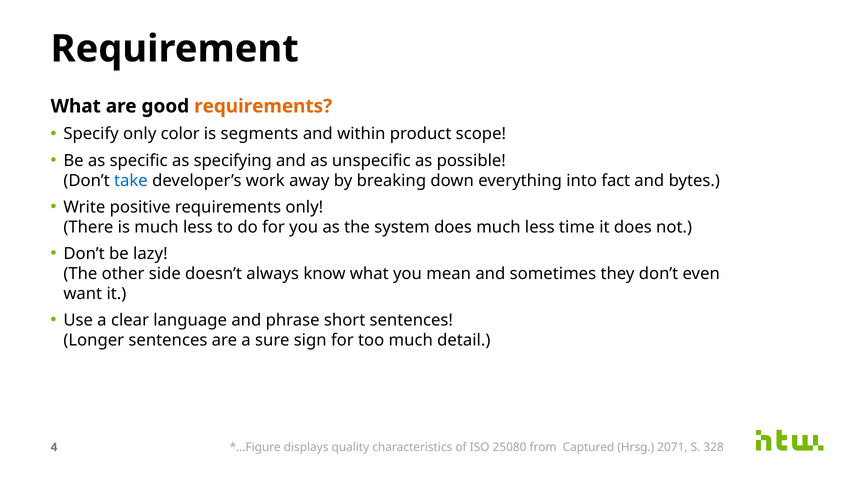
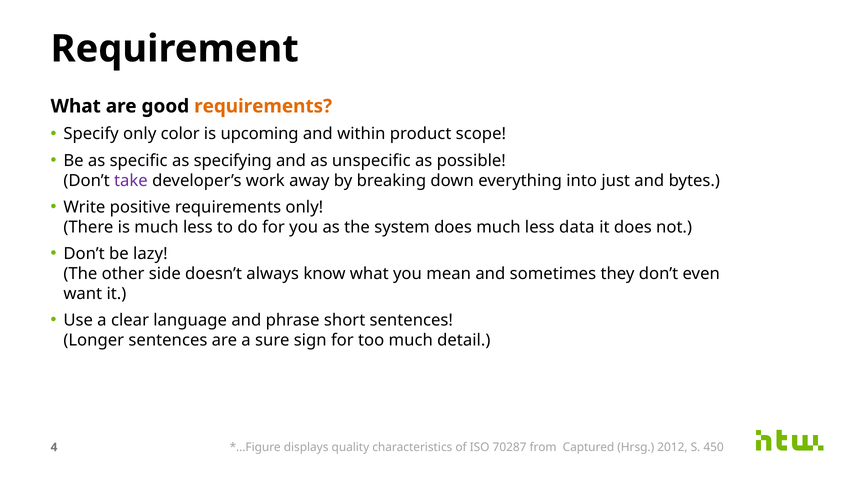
segments: segments -> upcoming
take colour: blue -> purple
fact: fact -> just
time: time -> data
25080: 25080 -> 70287
2071: 2071 -> 2012
328: 328 -> 450
